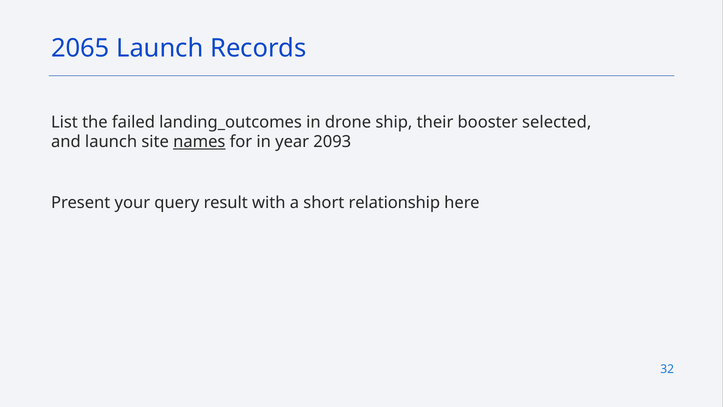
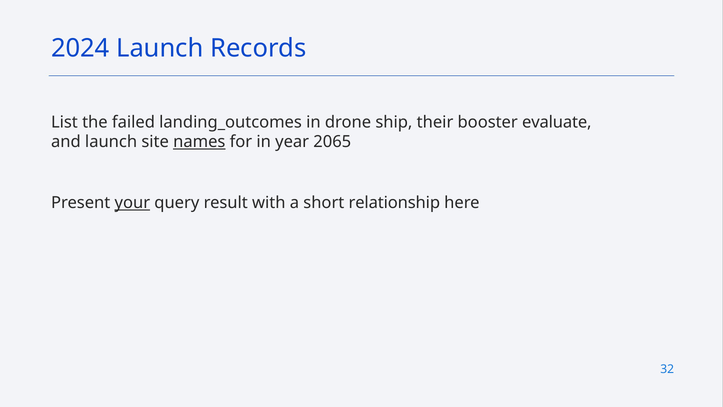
2065: 2065 -> 2024
selected: selected -> evaluate
2093: 2093 -> 2065
your underline: none -> present
